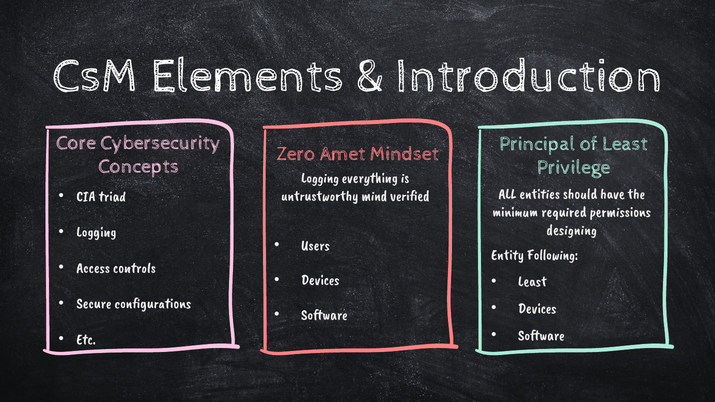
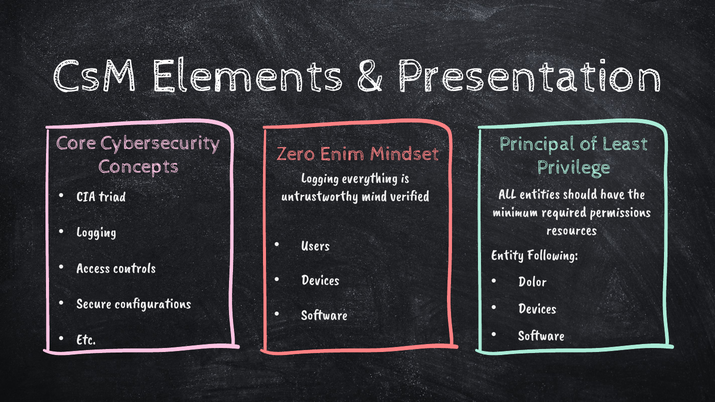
Introduction: Introduction -> Presentation
Amet: Amet -> Enim
designing: designing -> resources
Least at (532, 282): Least -> Dolor
